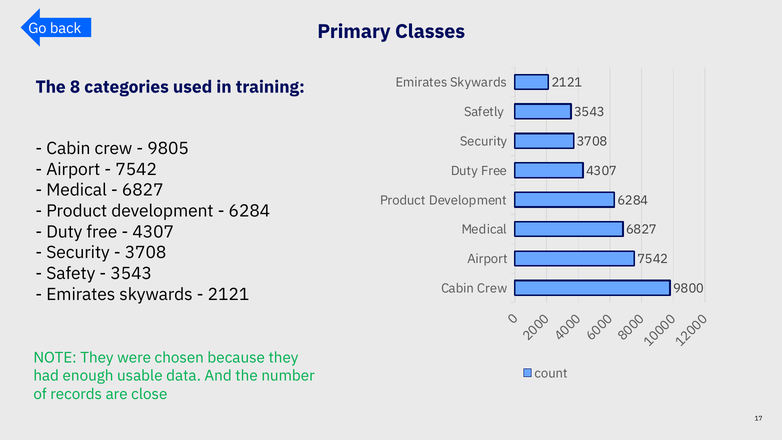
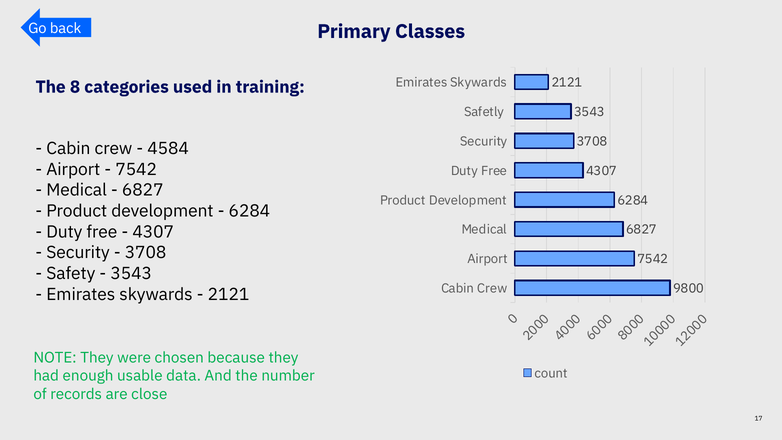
9805: 9805 -> 4584
